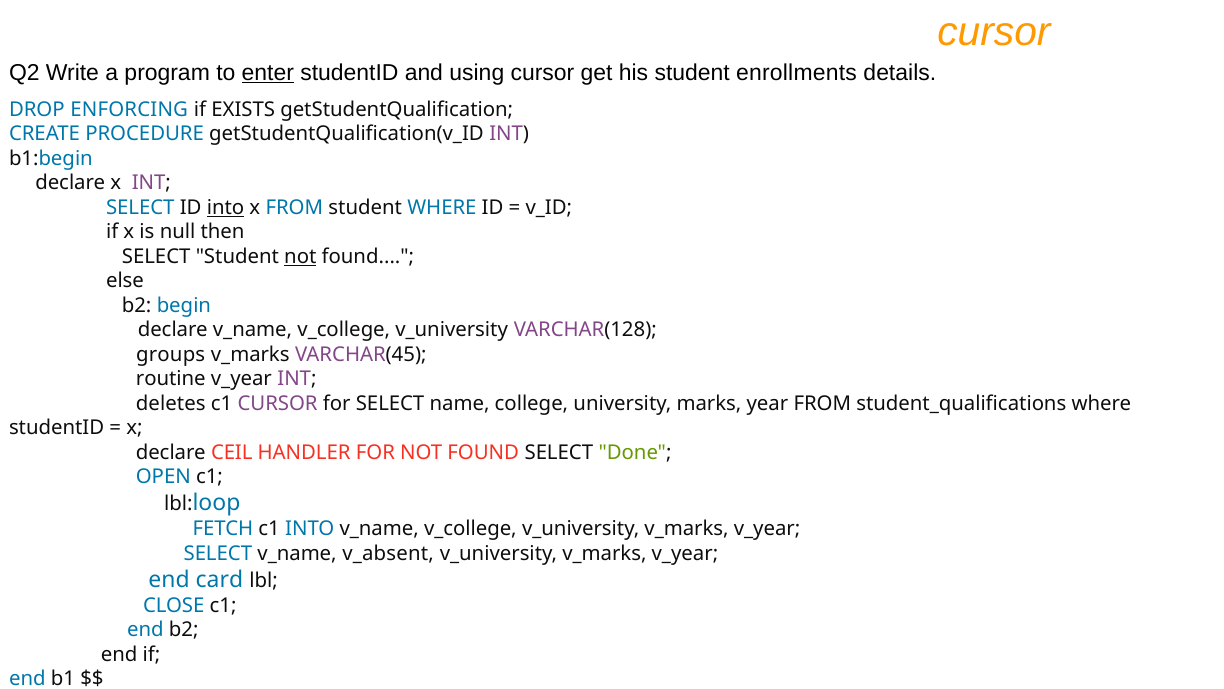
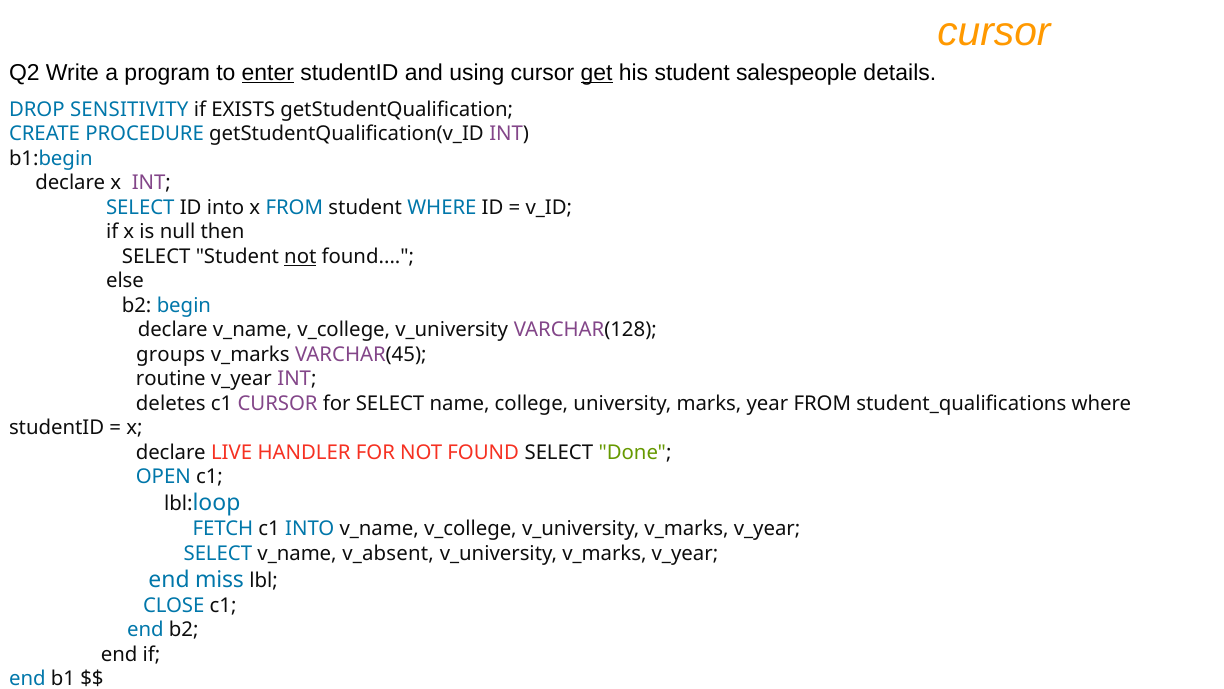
get underline: none -> present
enrollments: enrollments -> salespeople
ENFORCING: ENFORCING -> SENSITIVITY
into at (226, 207) underline: present -> none
CEIL: CEIL -> LIVE
card: card -> miss
